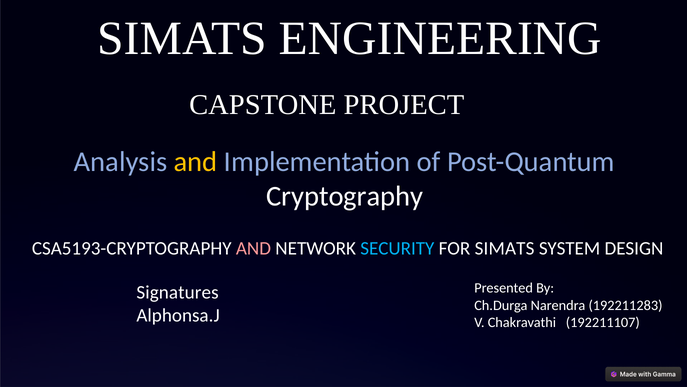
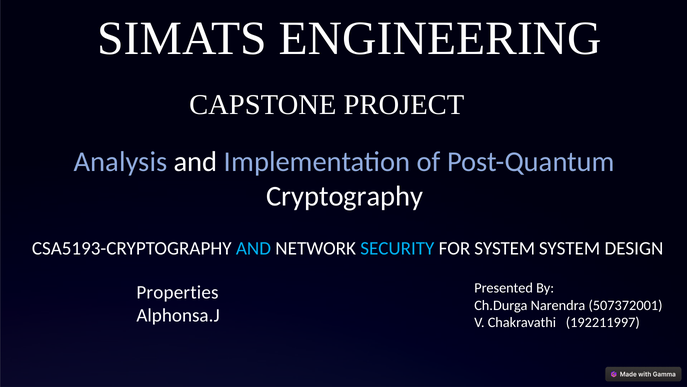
and at (196, 162) colour: yellow -> white
AND at (253, 248) colour: pink -> light blue
FOR SIMATS: SIMATS -> SYSTEM
Signatures: Signatures -> Properties
192211283: 192211283 -> 507372001
192211107: 192211107 -> 192211997
